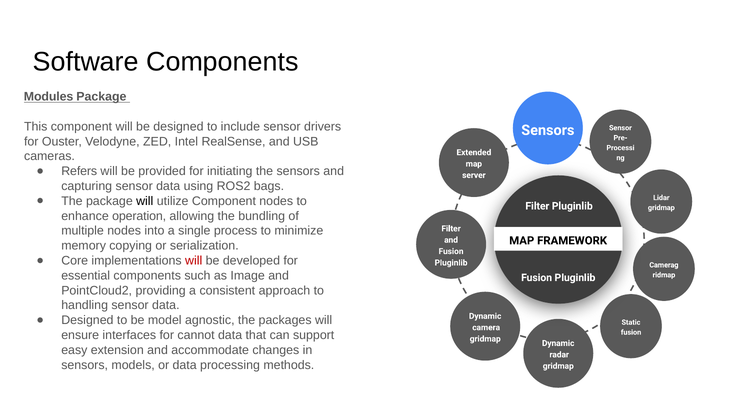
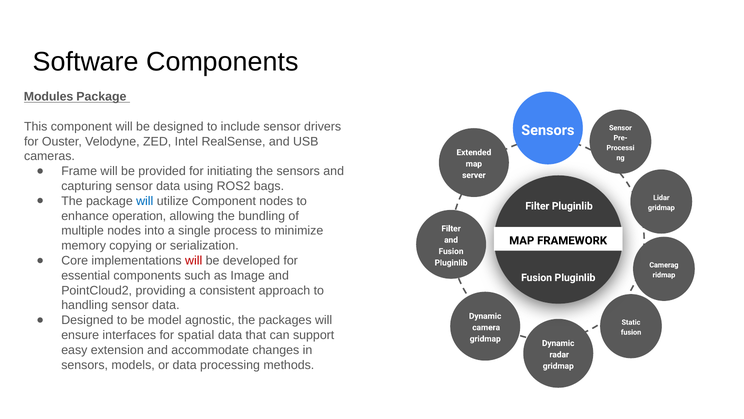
Refers: Refers -> Frame
will at (145, 201) colour: black -> blue
cannot: cannot -> spatial
